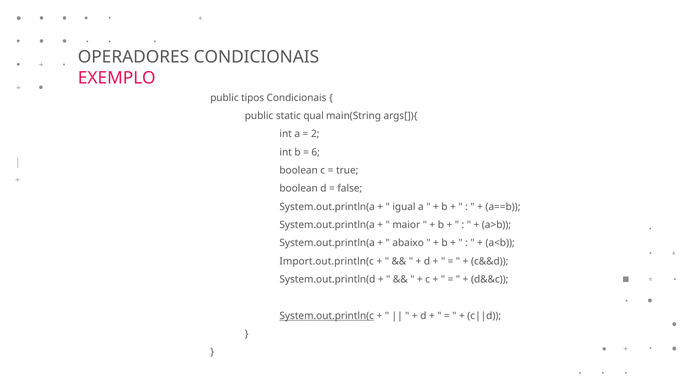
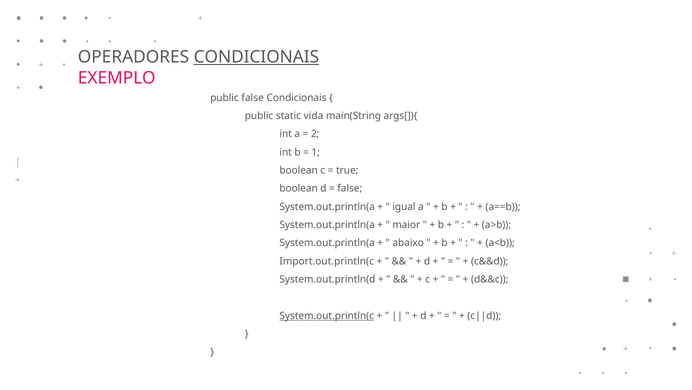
CONDICIONAIS at (256, 57) underline: none -> present
public tipos: tipos -> false
qual: qual -> vida
6: 6 -> 1
